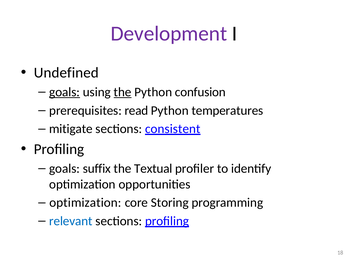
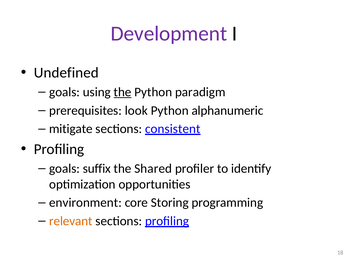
goals at (65, 92) underline: present -> none
confusion: confusion -> paradigm
read: read -> look
temperatures: temperatures -> alphanumeric
Textual: Textual -> Shared
optimization at (85, 203): optimization -> environment
relevant colour: blue -> orange
